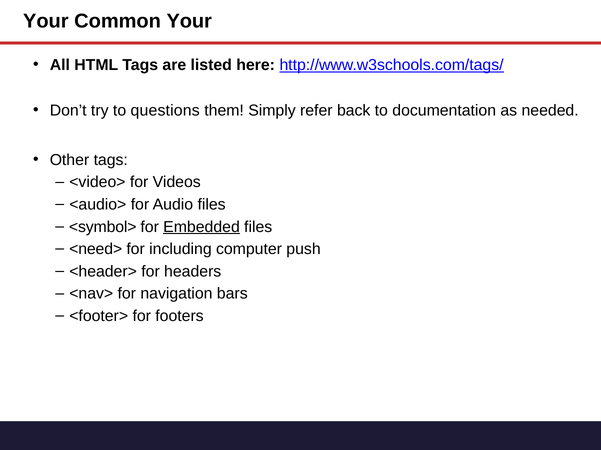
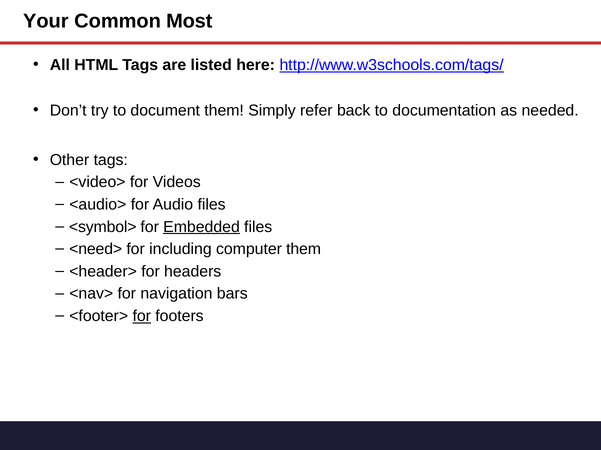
Common Your: Your -> Most
questions: questions -> document
computer push: push -> them
for at (142, 317) underline: none -> present
